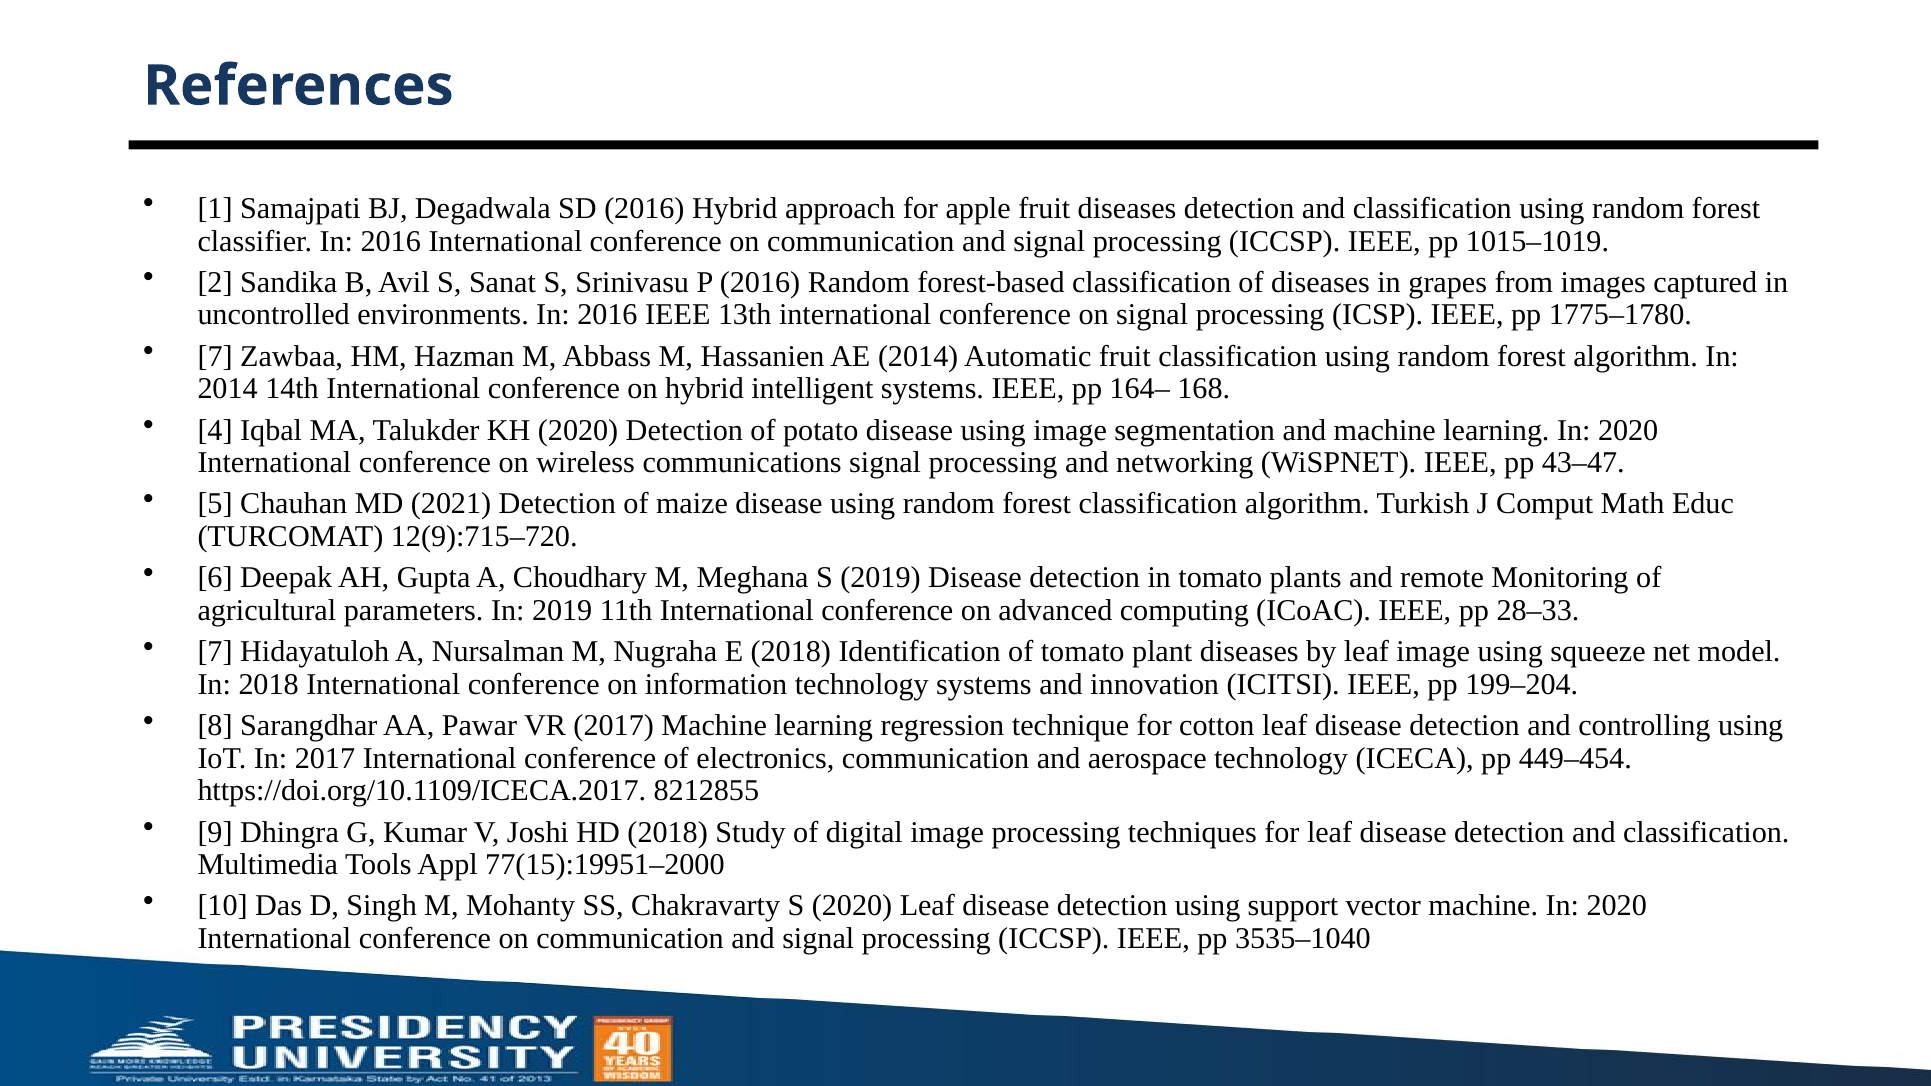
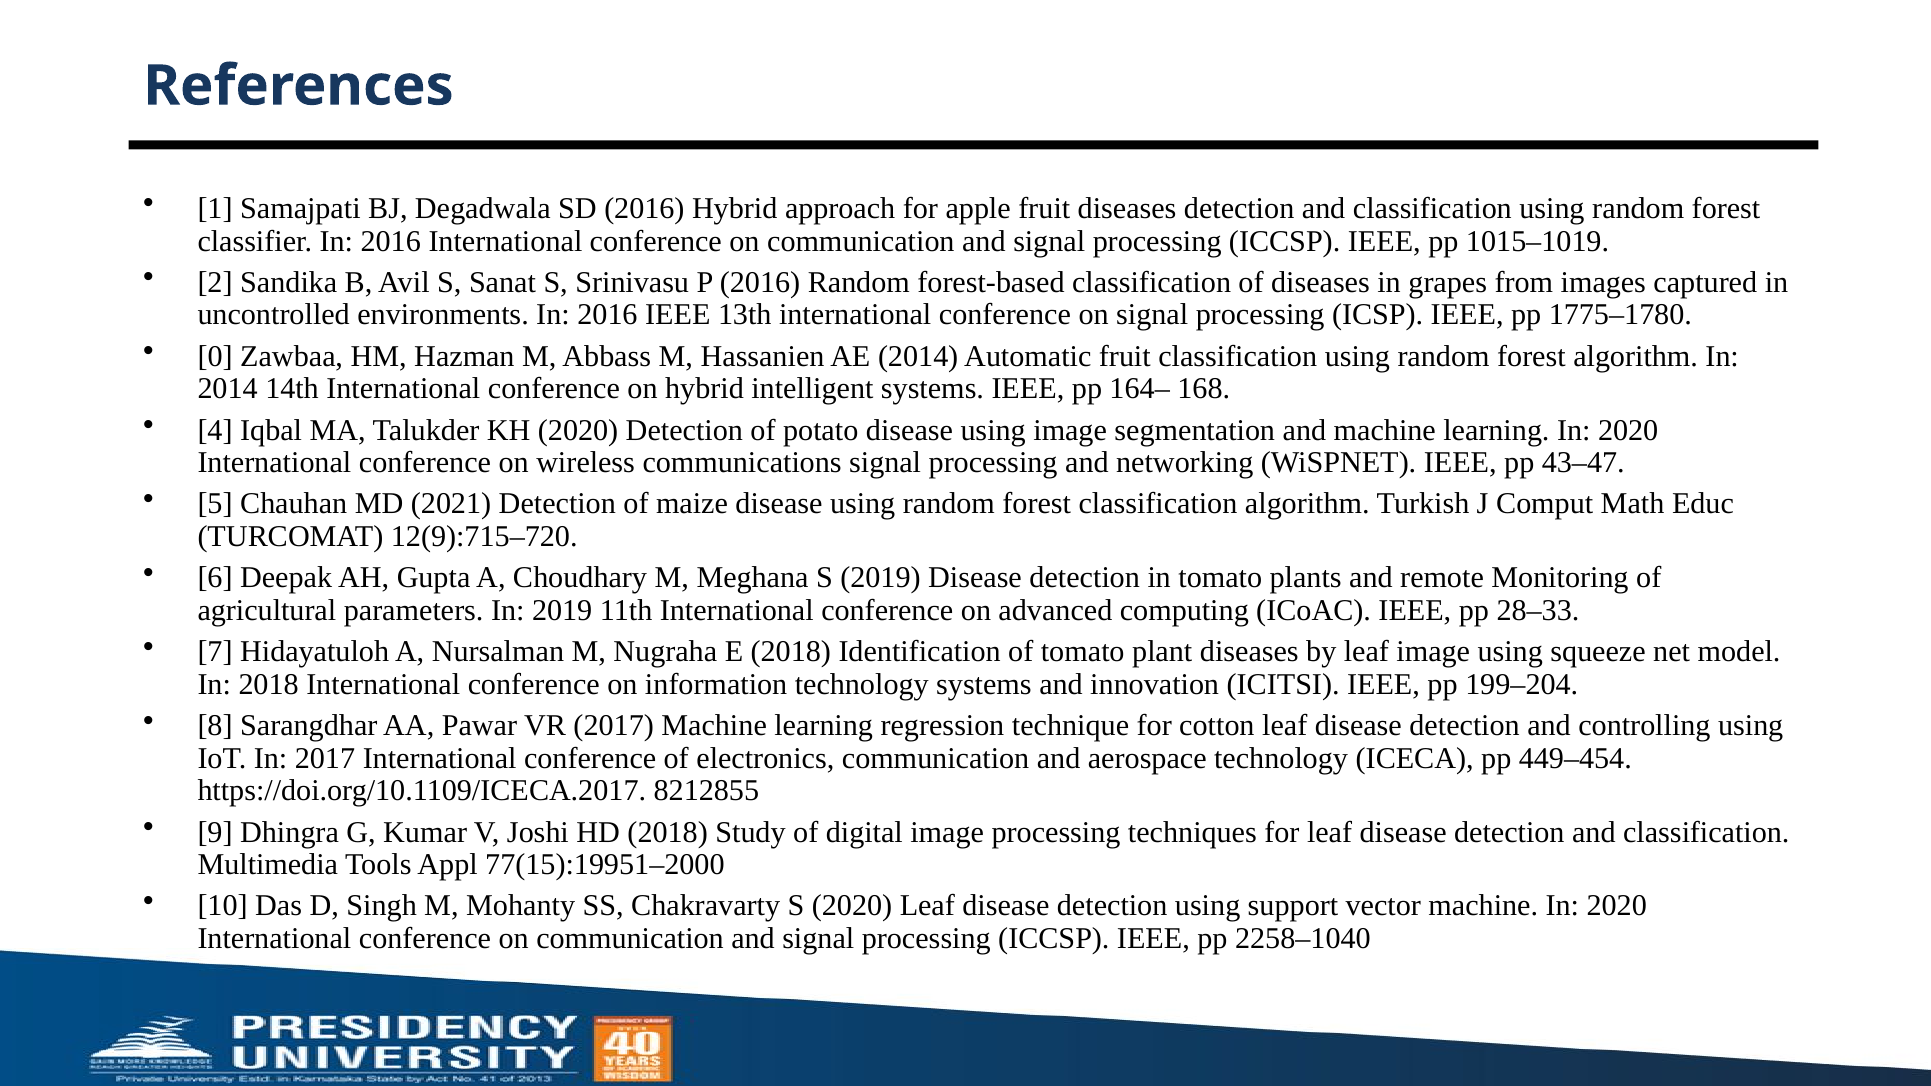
7 at (215, 356): 7 -> 0
3535–1040: 3535–1040 -> 2258–1040
